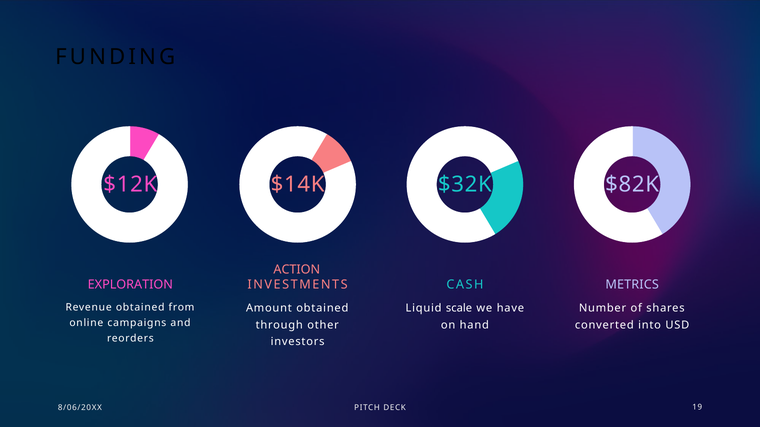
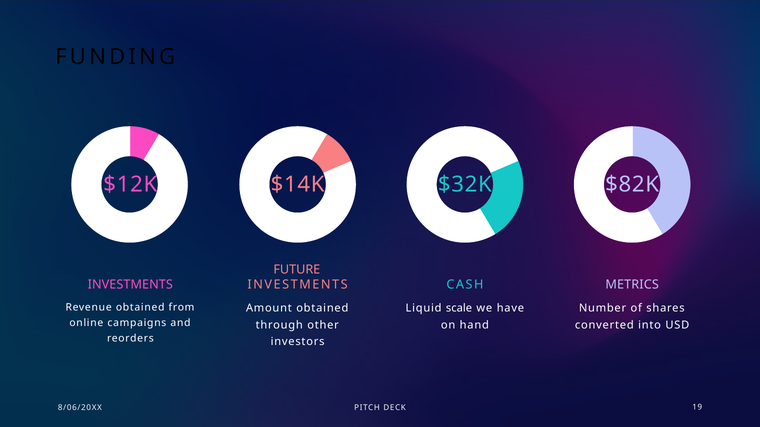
ACTION: ACTION -> FUTURE
EXPLORATION at (130, 285): EXPLORATION -> INVESTMENTS
